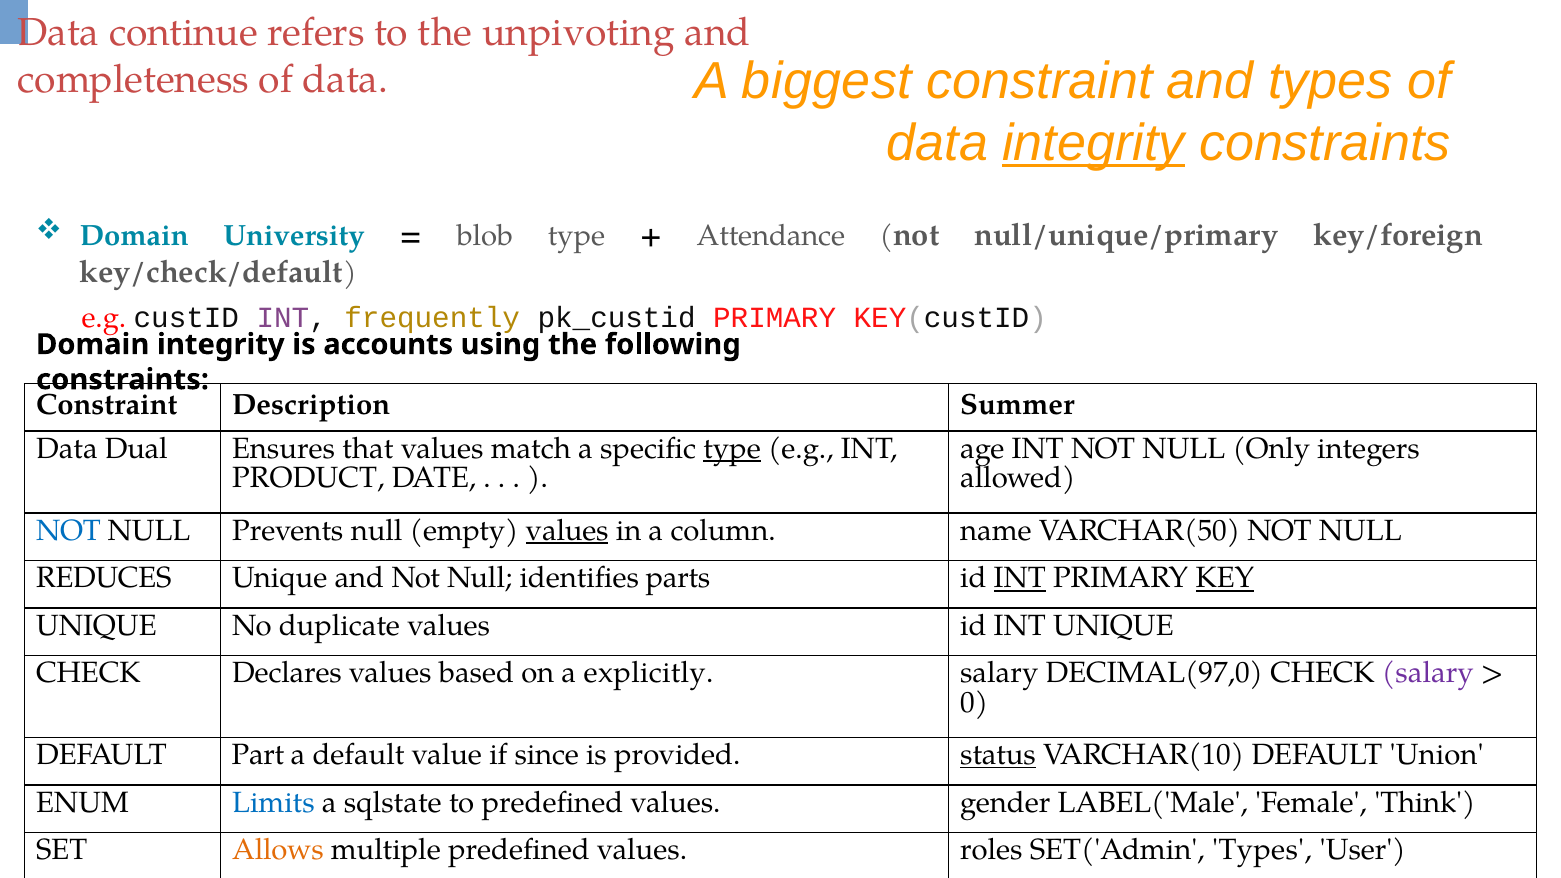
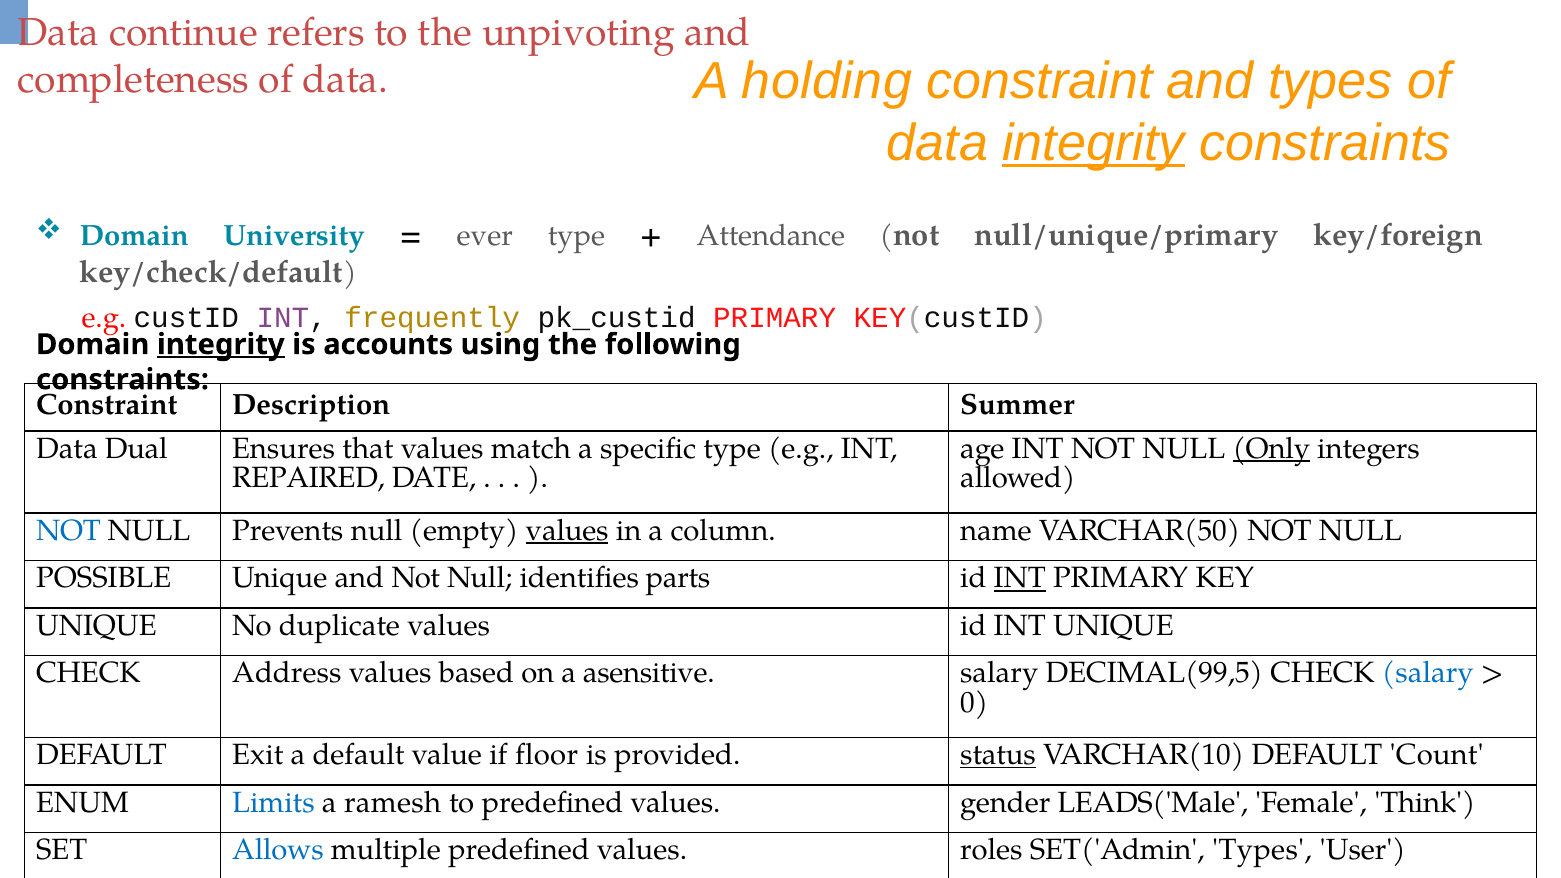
biggest: biggest -> holding
blob: blob -> ever
integrity at (221, 345) underline: none -> present
type at (732, 449) underline: present -> none
Only underline: none -> present
PRODUCT: PRODUCT -> REPAIRED
REDUCES: REDUCES -> POSSIBLE
KEY underline: present -> none
Declares: Declares -> Address
explicitly: explicitly -> asensitive
DECIMAL(97,0: DECIMAL(97,0 -> DECIMAL(99,5
salary at (1428, 673) colour: purple -> blue
Part: Part -> Exit
since: since -> floor
Union: Union -> Count
sqlstate: sqlstate -> ramesh
LABEL('Male: LABEL('Male -> LEADS('Male
Allows colour: orange -> blue
